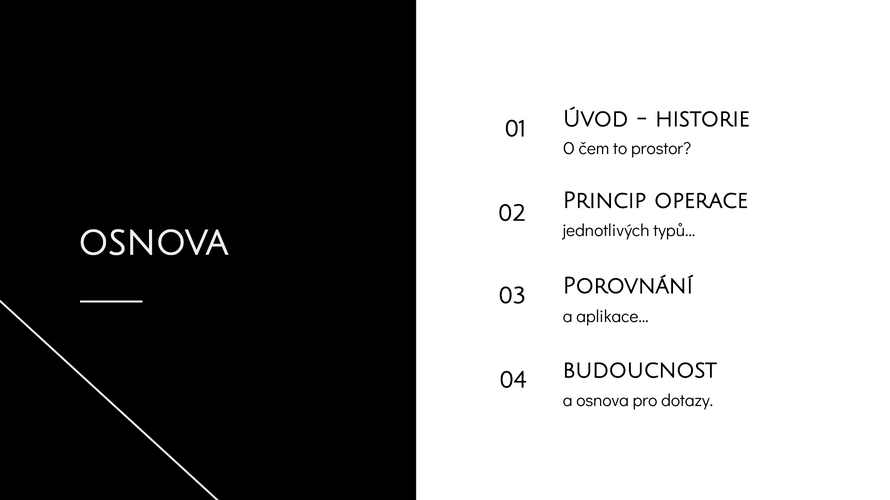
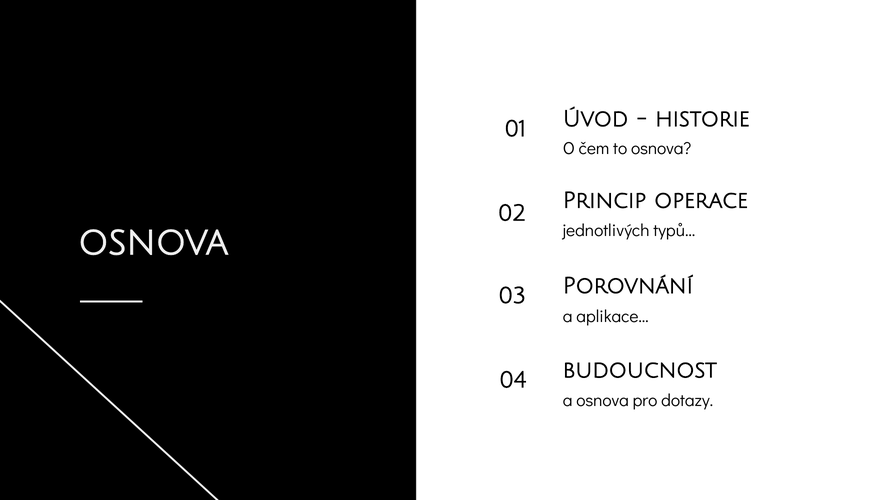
to prostor: prostor -> osnova
